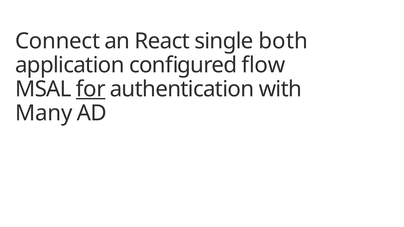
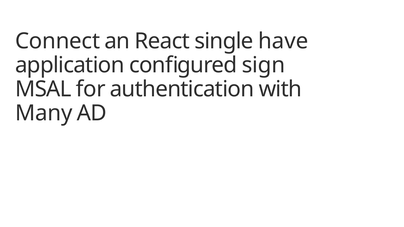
both: both -> have
flow: flow -> sign
for underline: present -> none
